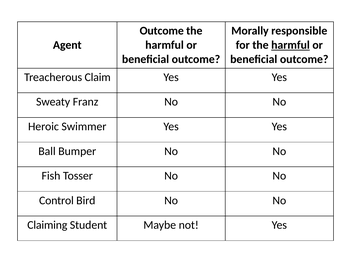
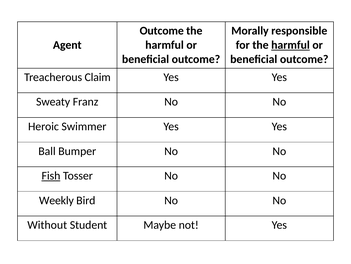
Fish underline: none -> present
Control: Control -> Weekly
Claiming: Claiming -> Without
